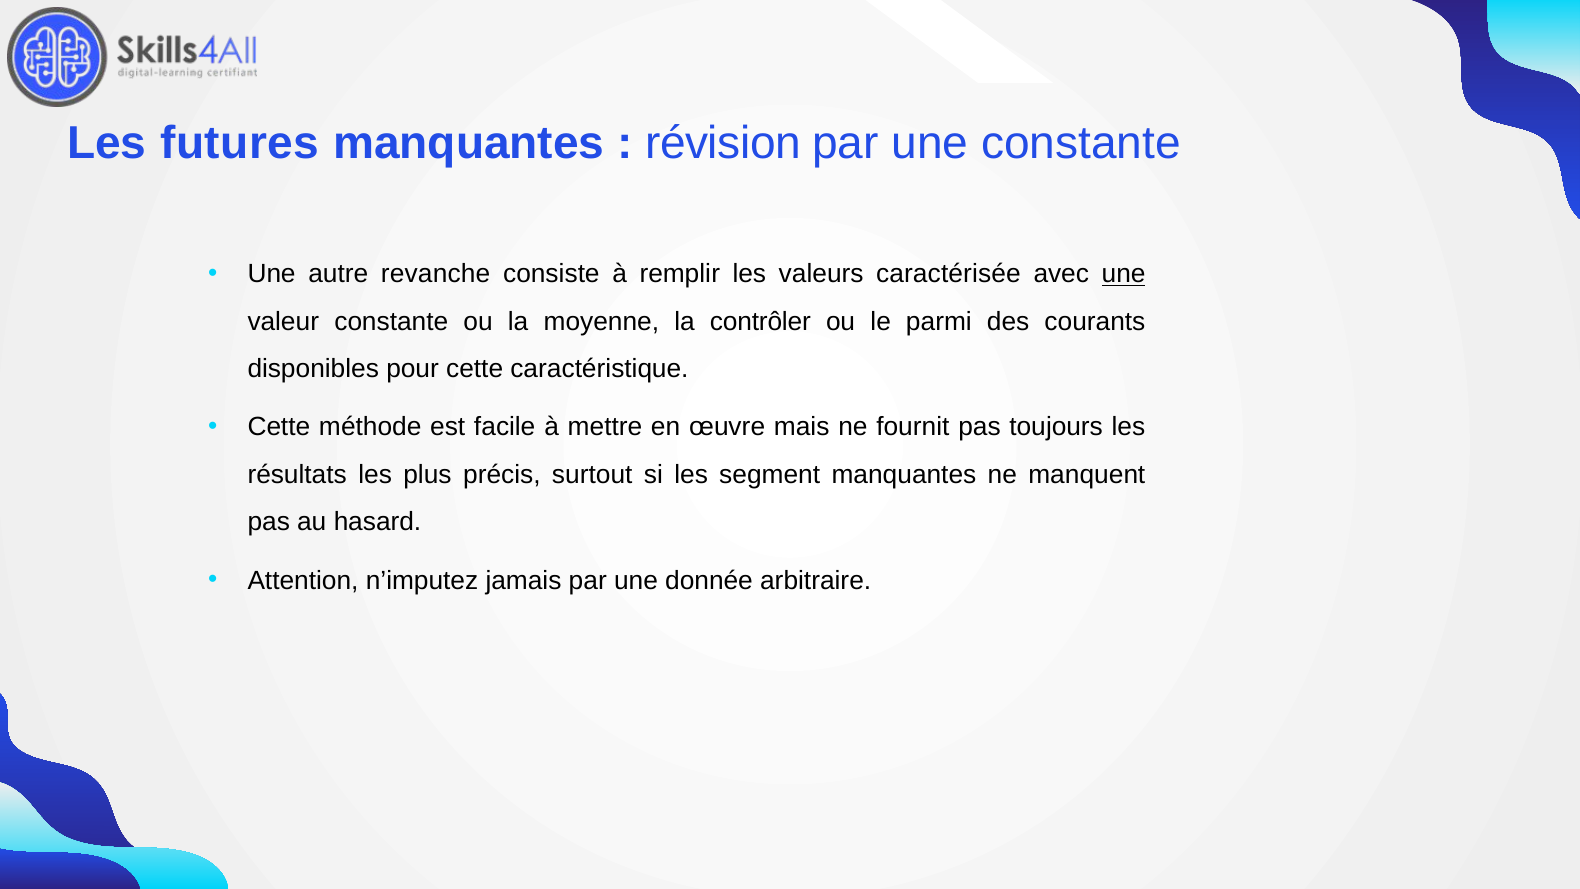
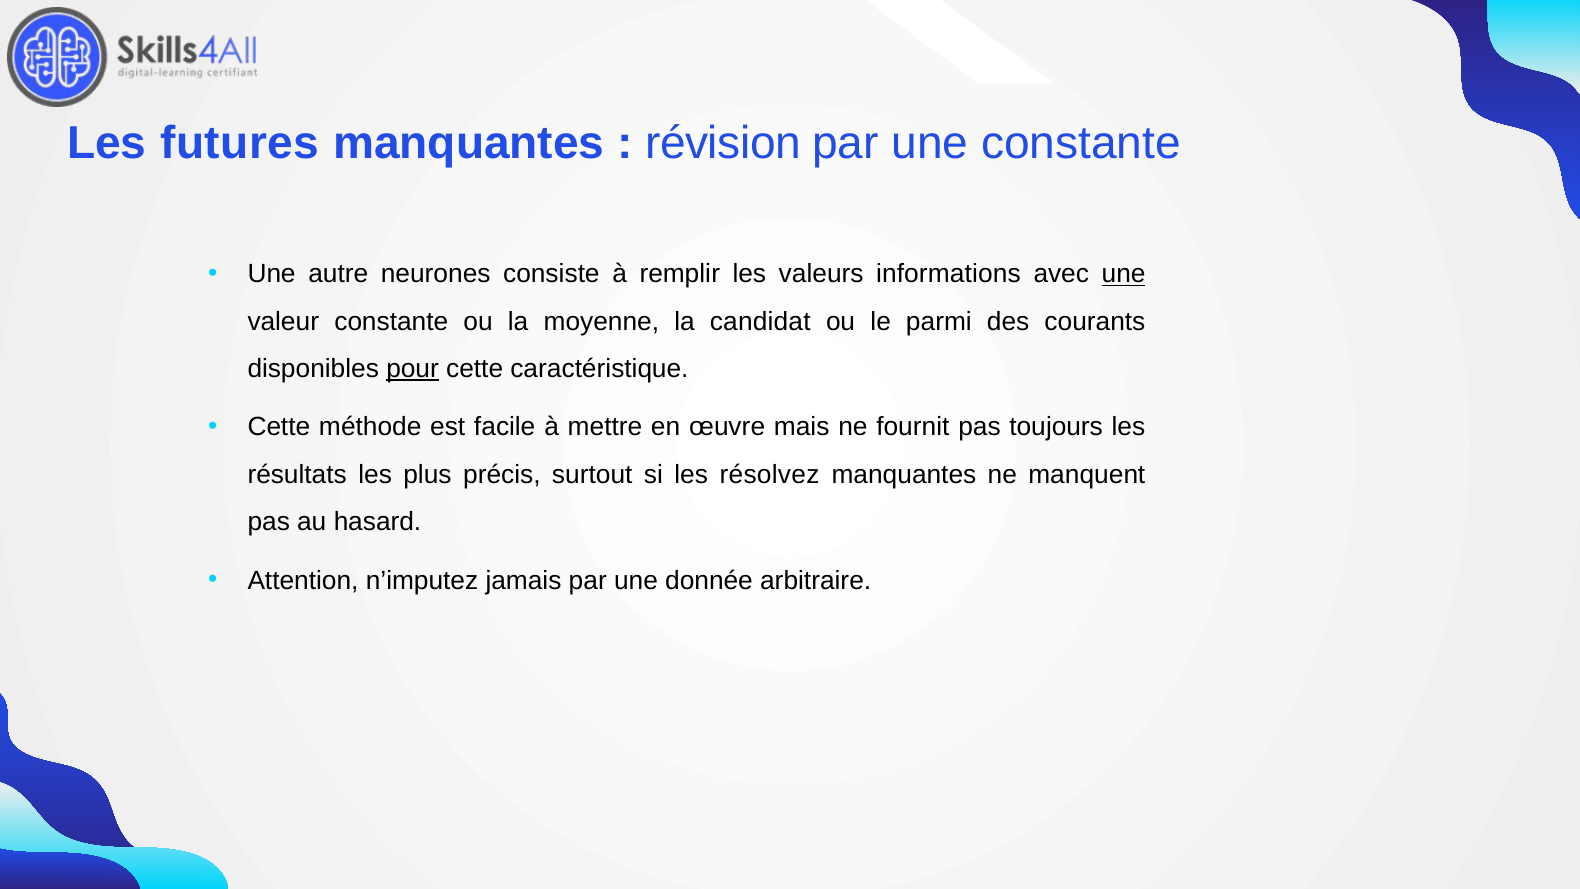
revanche: revanche -> neurones
caractérisée: caractérisée -> informations
contrôler: contrôler -> candidat
pour underline: none -> present
segment: segment -> résolvez
